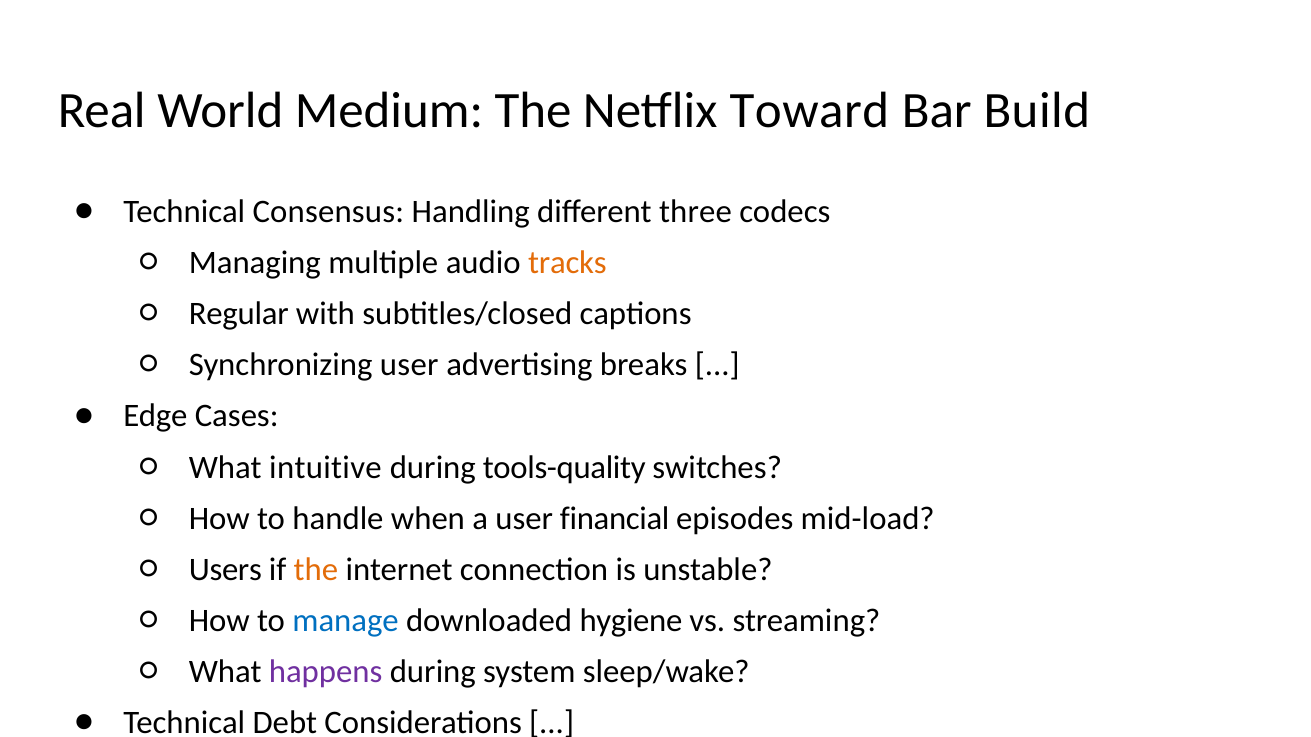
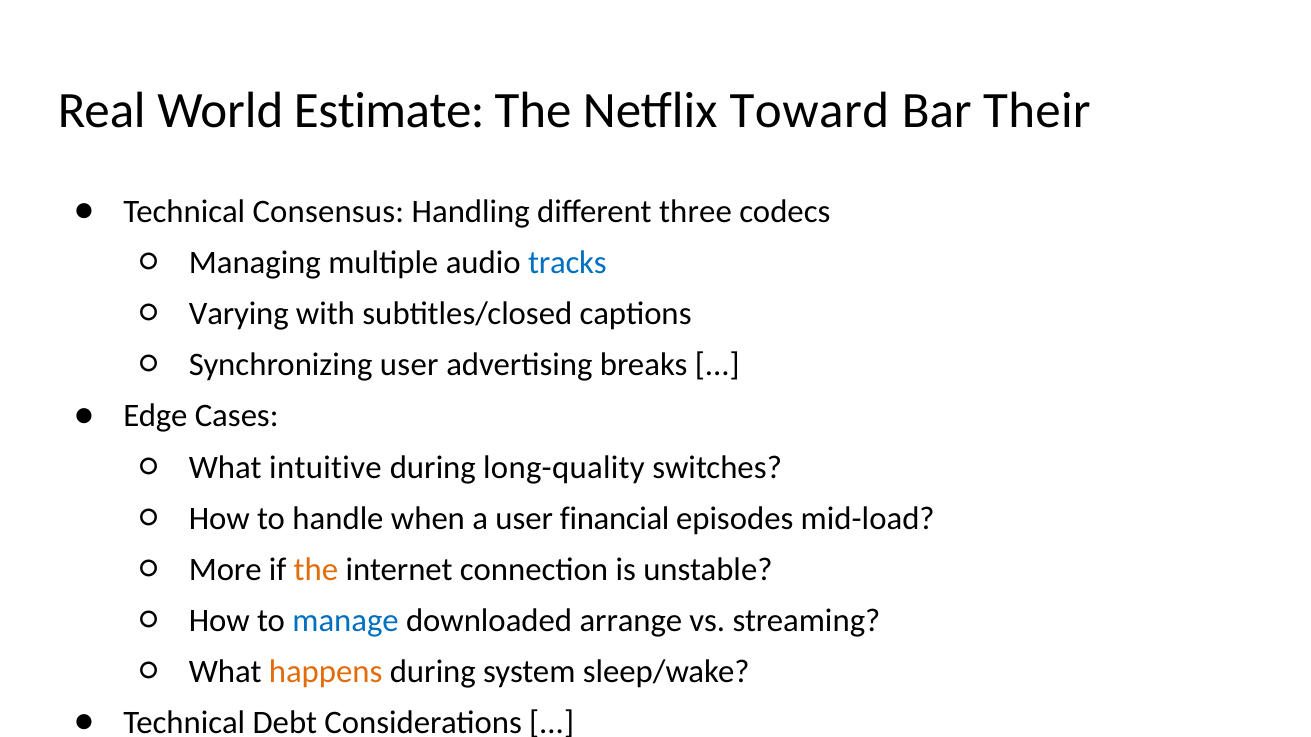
Medium: Medium -> Estimate
Build: Build -> Their
tracks colour: orange -> blue
Regular: Regular -> Varying
tools-quality: tools-quality -> long-quality
Users: Users -> More
hygiene: hygiene -> arrange
happens colour: purple -> orange
